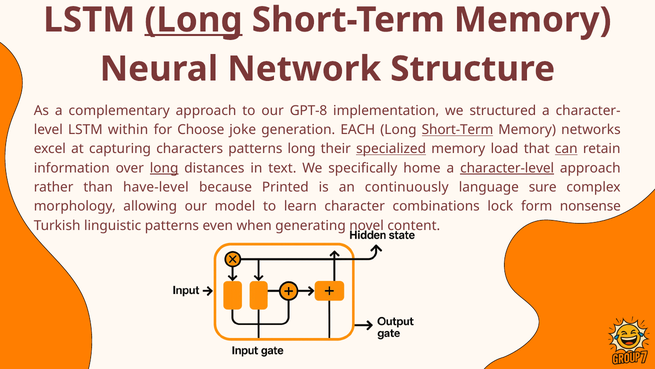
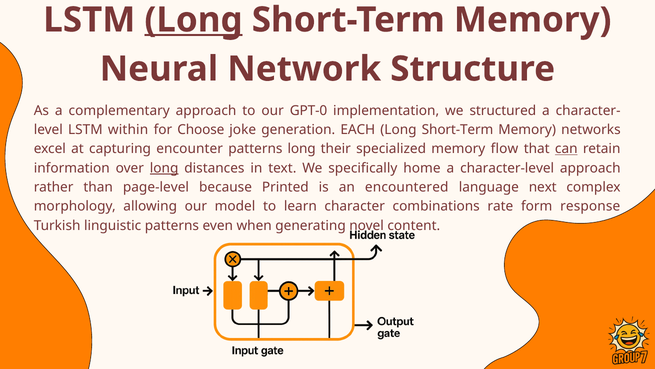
GPT-8: GPT-8 -> GPT-0
Short-Term at (458, 130) underline: present -> none
characters: characters -> encounter
specialized underline: present -> none
load: load -> flow
character-level underline: present -> none
have-level: have-level -> page-level
continuously: continuously -> encountered
sure: sure -> next
lock: lock -> rate
nonsense: nonsense -> response
